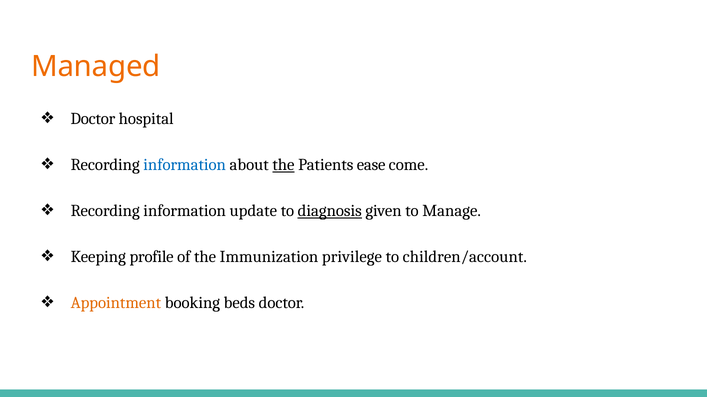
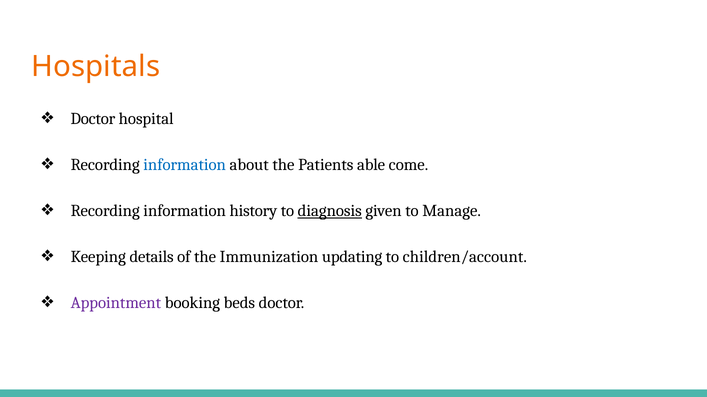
Managed: Managed -> Hospitals
the at (283, 165) underline: present -> none
ease: ease -> able
update: update -> history
profile: profile -> details
privilege: privilege -> updating
Appointment colour: orange -> purple
